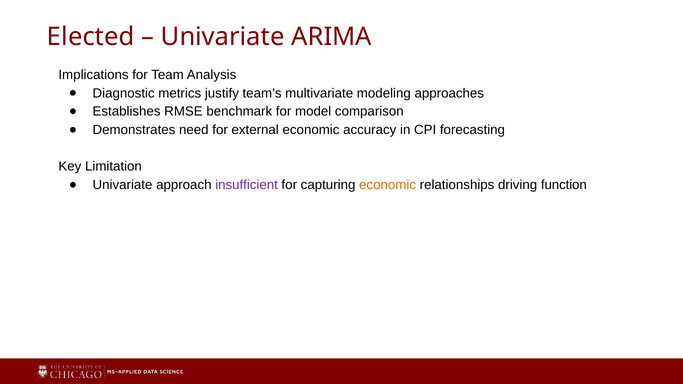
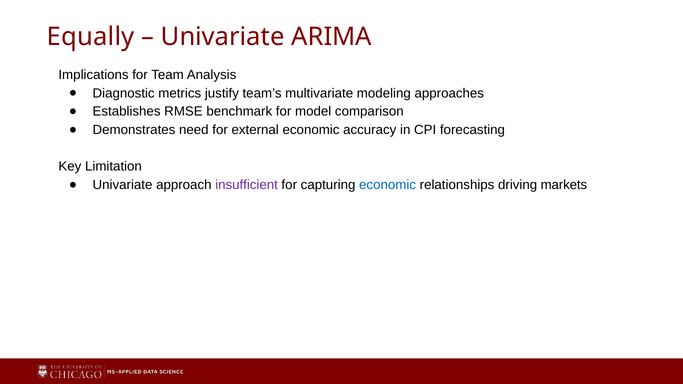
Elected: Elected -> Equally
economic at (388, 185) colour: orange -> blue
function: function -> markets
